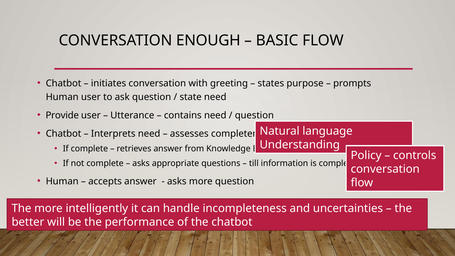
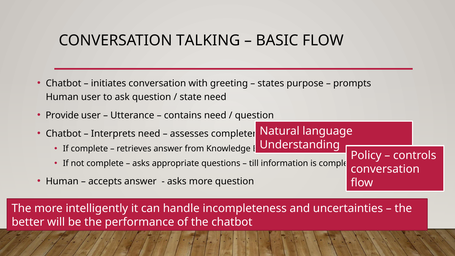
ENOUGH: ENOUGH -> TALKING
